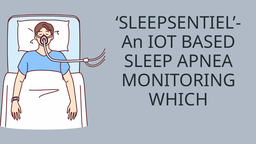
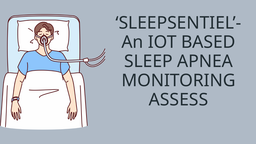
WHICH: WHICH -> ASSESS
